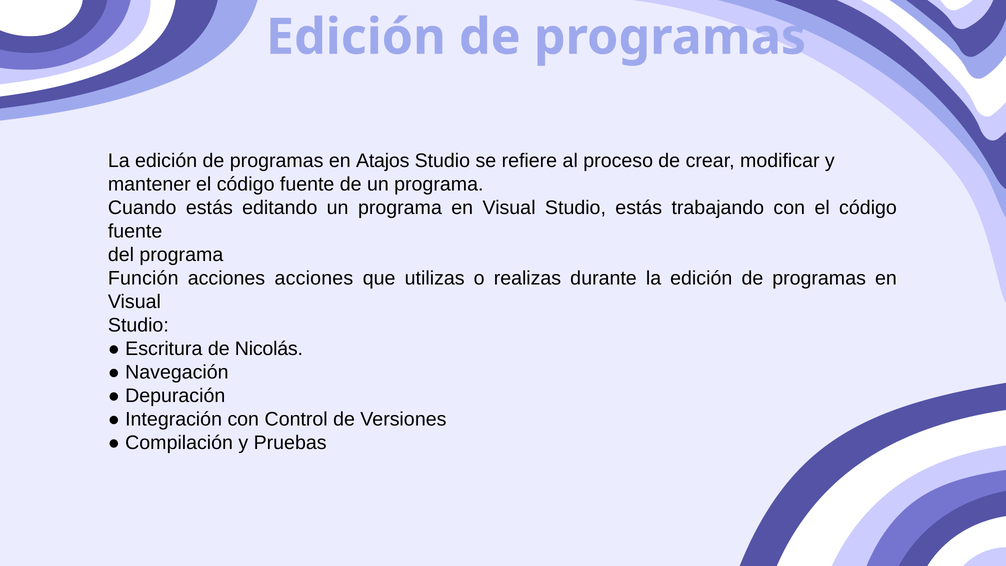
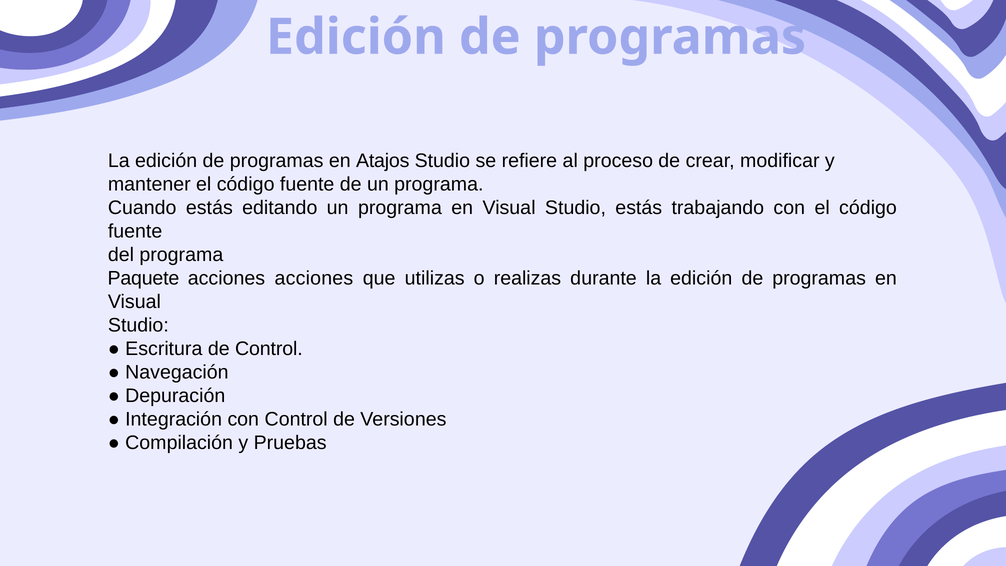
Función: Función -> Paquete
de Nicolás: Nicolás -> Control
